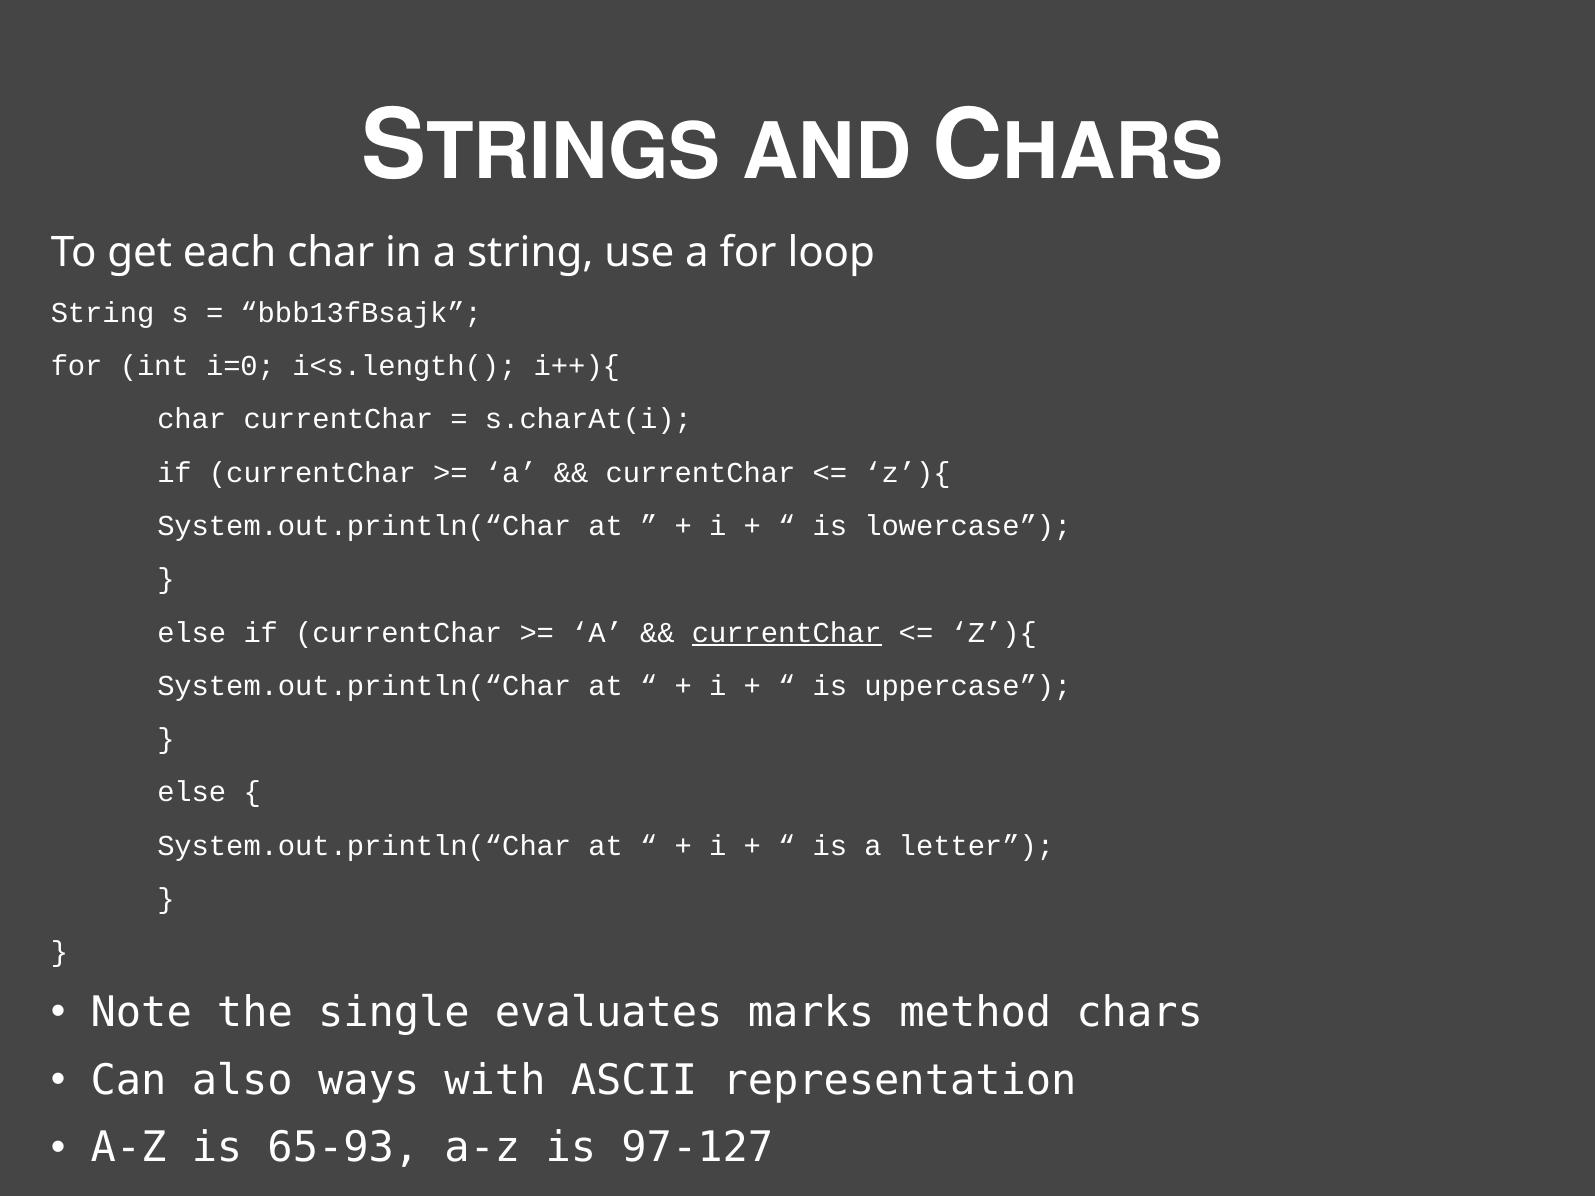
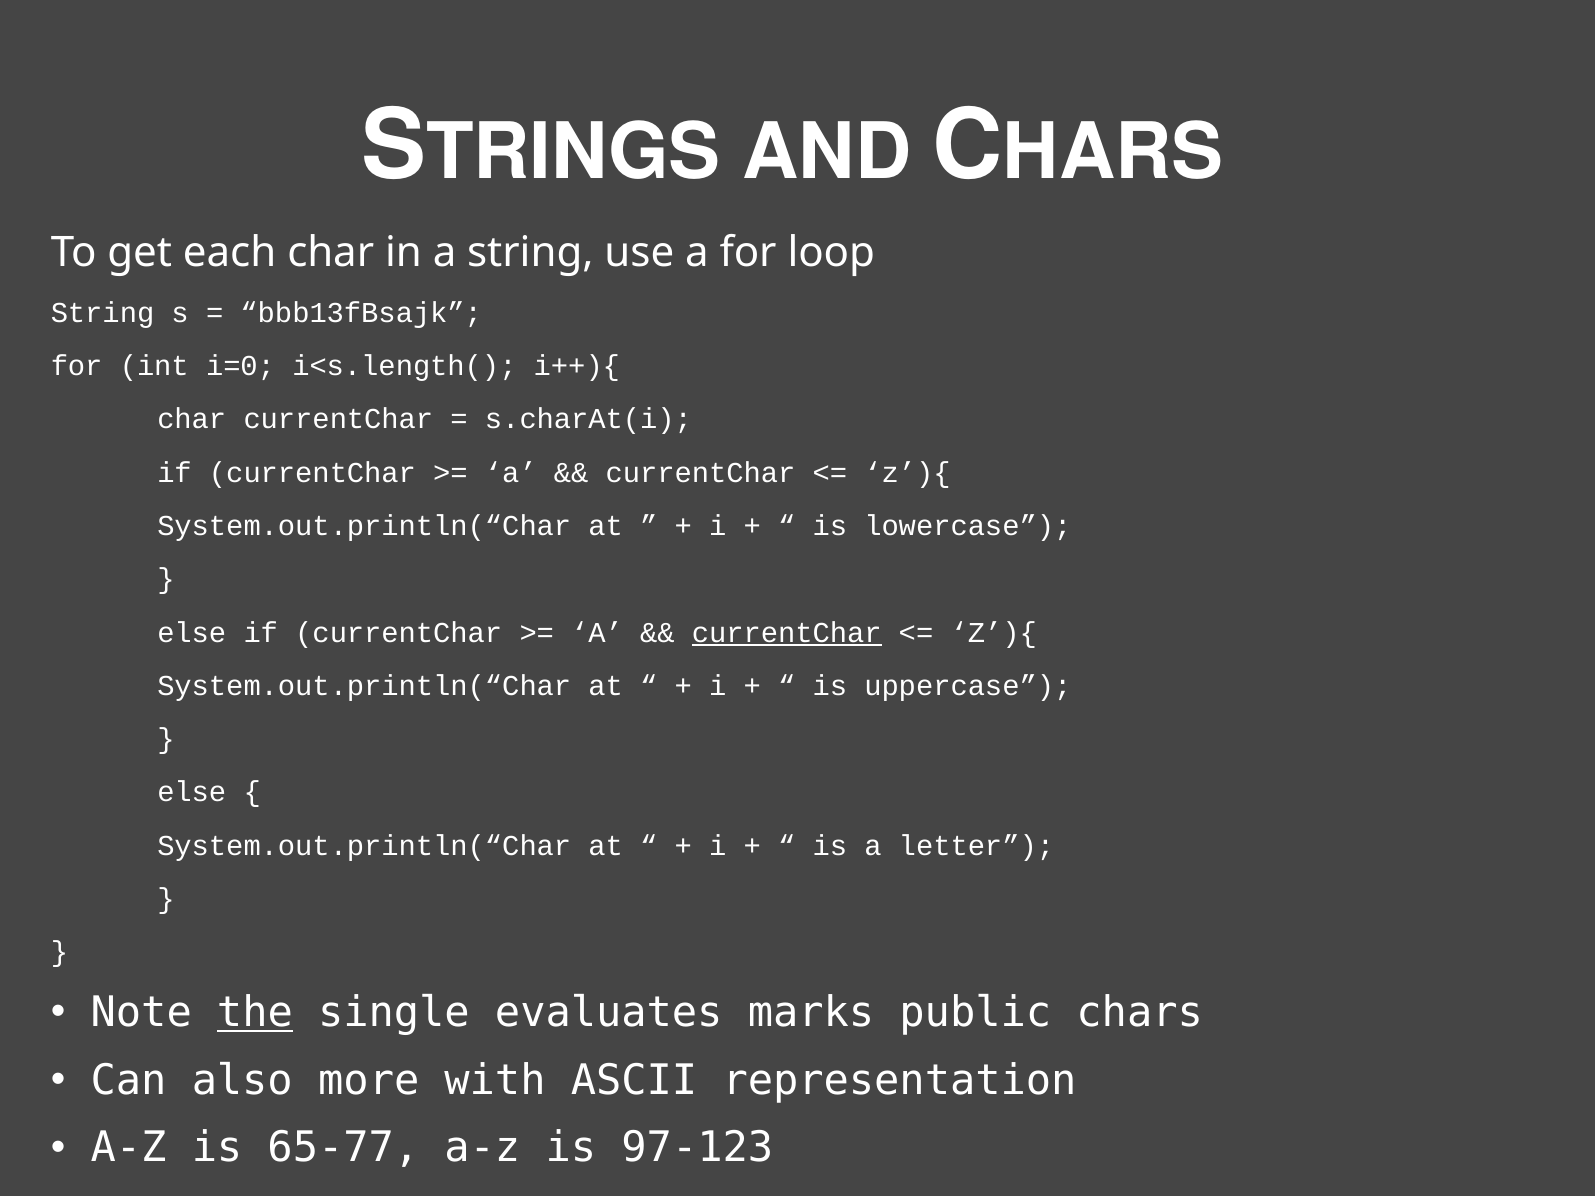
the underline: none -> present
method: method -> public
ways: ways -> more
65-93: 65-93 -> 65-77
97-127: 97-127 -> 97-123
